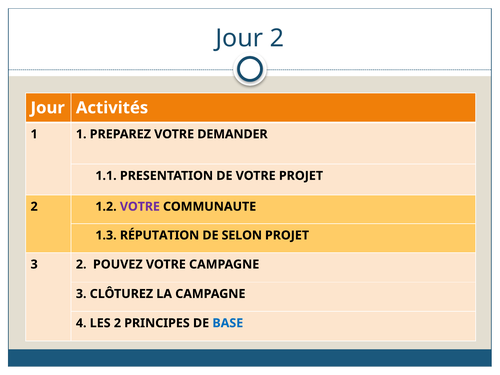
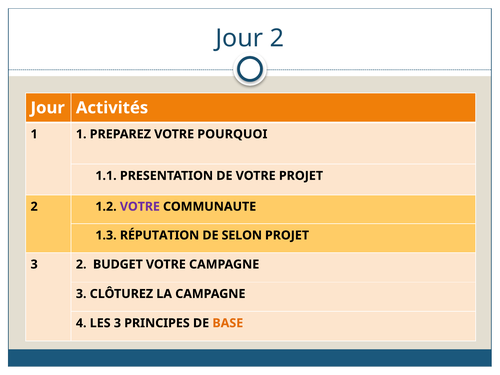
DEMANDER: DEMANDER -> POURQUOI
POUVEZ: POUVEZ -> BUDGET
LES 2: 2 -> 3
BASE colour: blue -> orange
